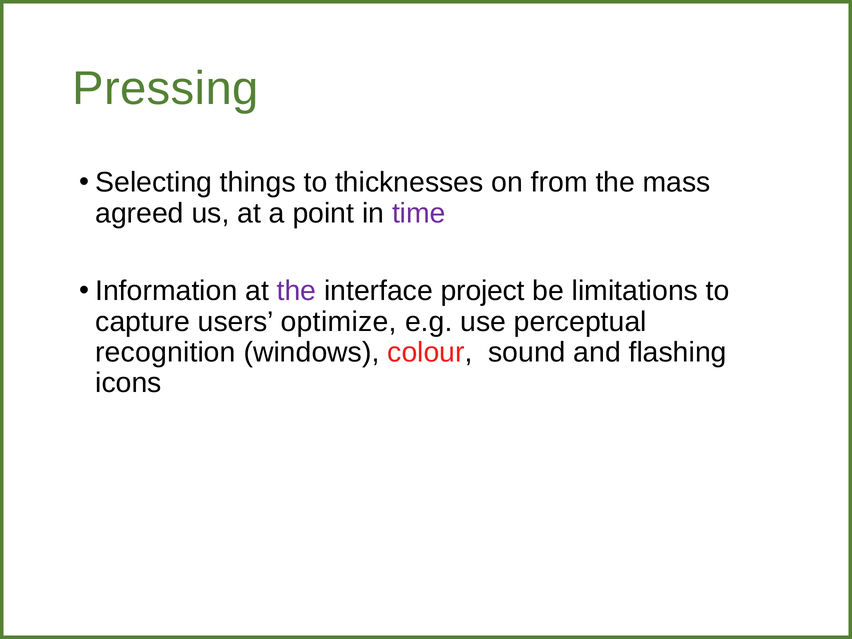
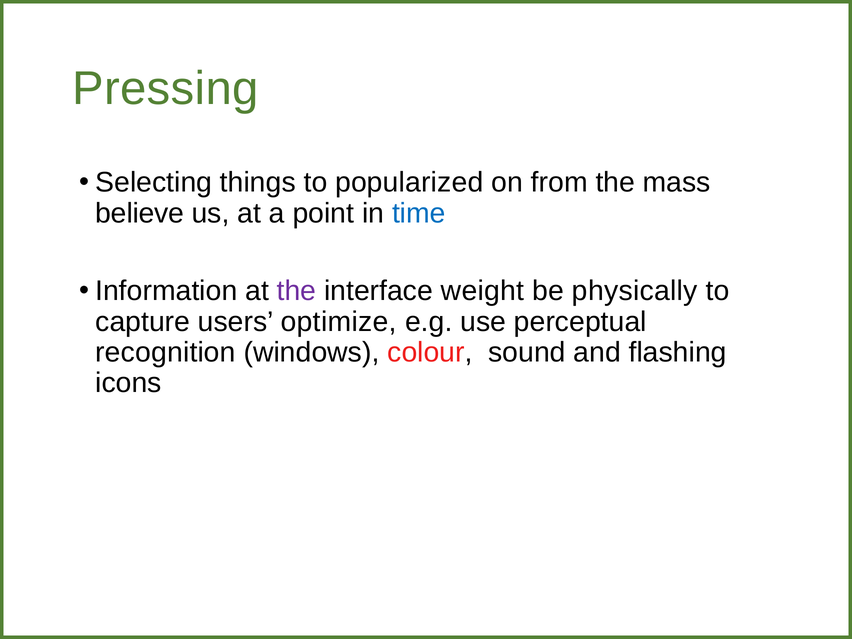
thicknesses: thicknesses -> popularized
agreed: agreed -> believe
time colour: purple -> blue
project: project -> weight
limitations: limitations -> physically
